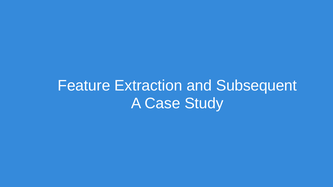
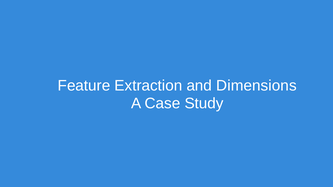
Subsequent: Subsequent -> Dimensions
